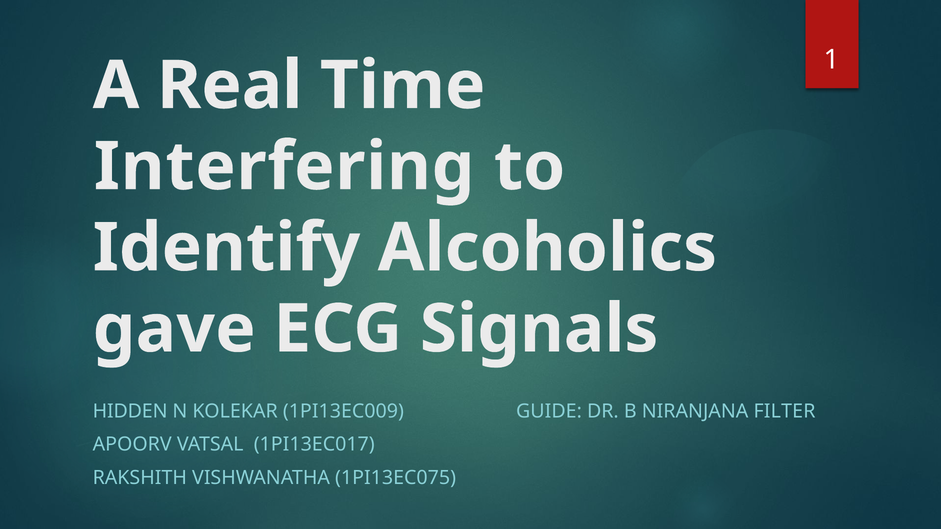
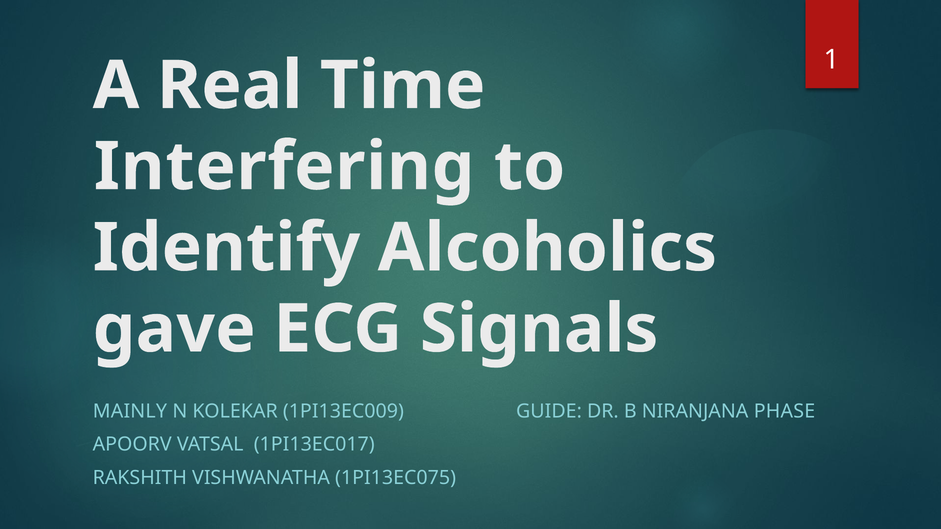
HIDDEN: HIDDEN -> MAINLY
FILTER: FILTER -> PHASE
